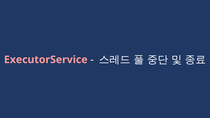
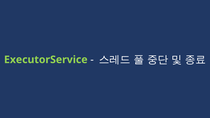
ExecutorService colour: pink -> light green
